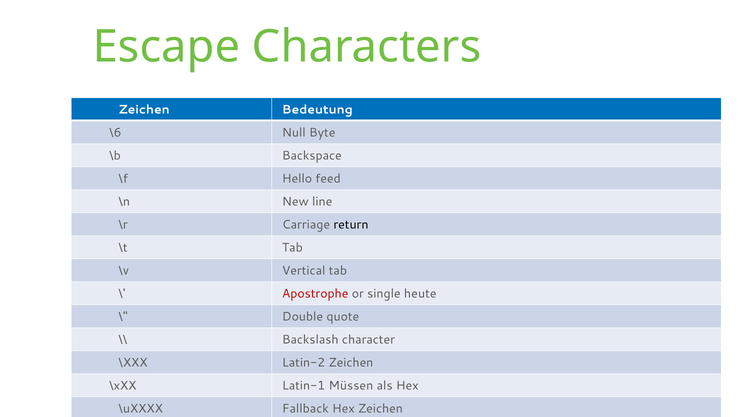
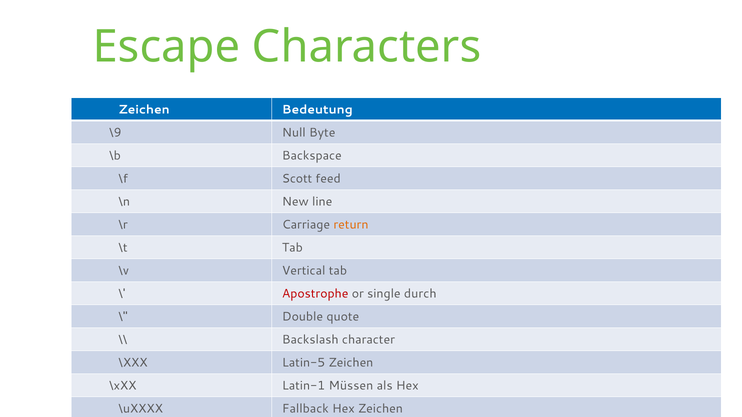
\6: \6 -> \9
Hello: Hello -> Scott
return colour: black -> orange
heute: heute -> durch
Latin-2: Latin-2 -> Latin-5
